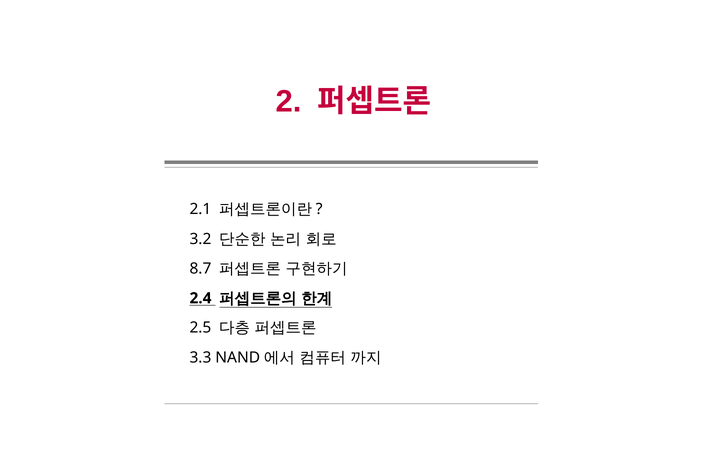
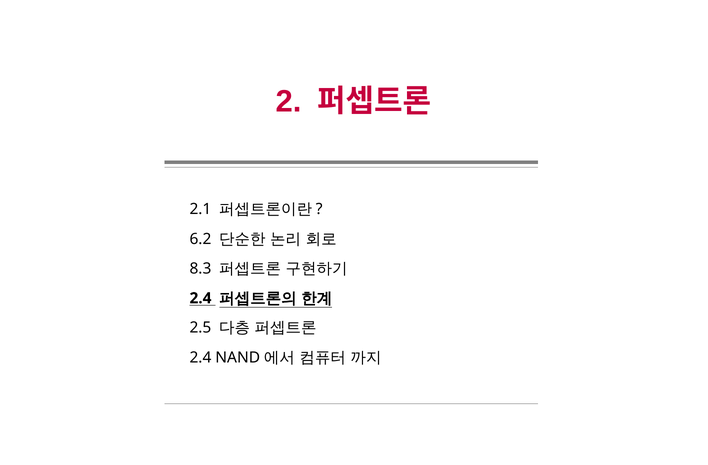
3.2: 3.2 -> 6.2
8.7: 8.7 -> 8.3
3.3 at (200, 357): 3.3 -> 2.4
